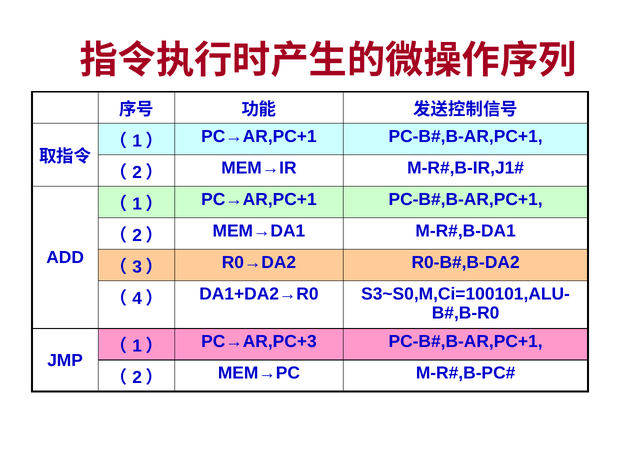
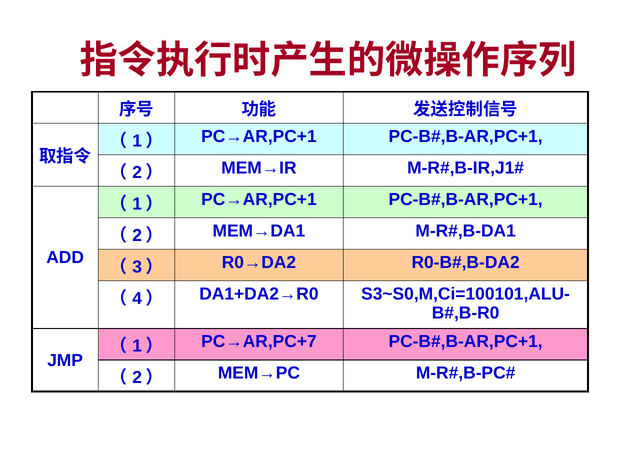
PC→AR,PC+3: PC→AR,PC+3 -> PC→AR,PC+7
